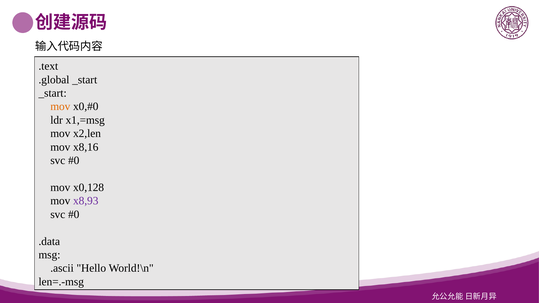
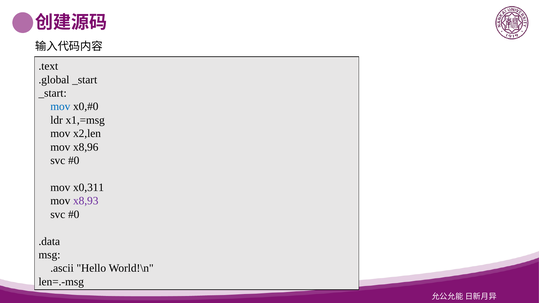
mov at (60, 107) colour: orange -> blue
x8,16: x8,16 -> x8,96
x0,128: x0,128 -> x0,311
